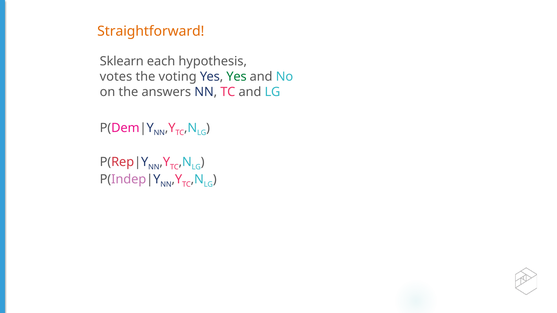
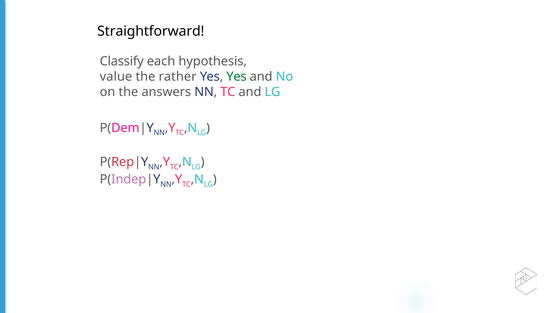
Straightforward colour: orange -> black
Sklearn: Sklearn -> Classify
votes: votes -> value
voting: voting -> rather
